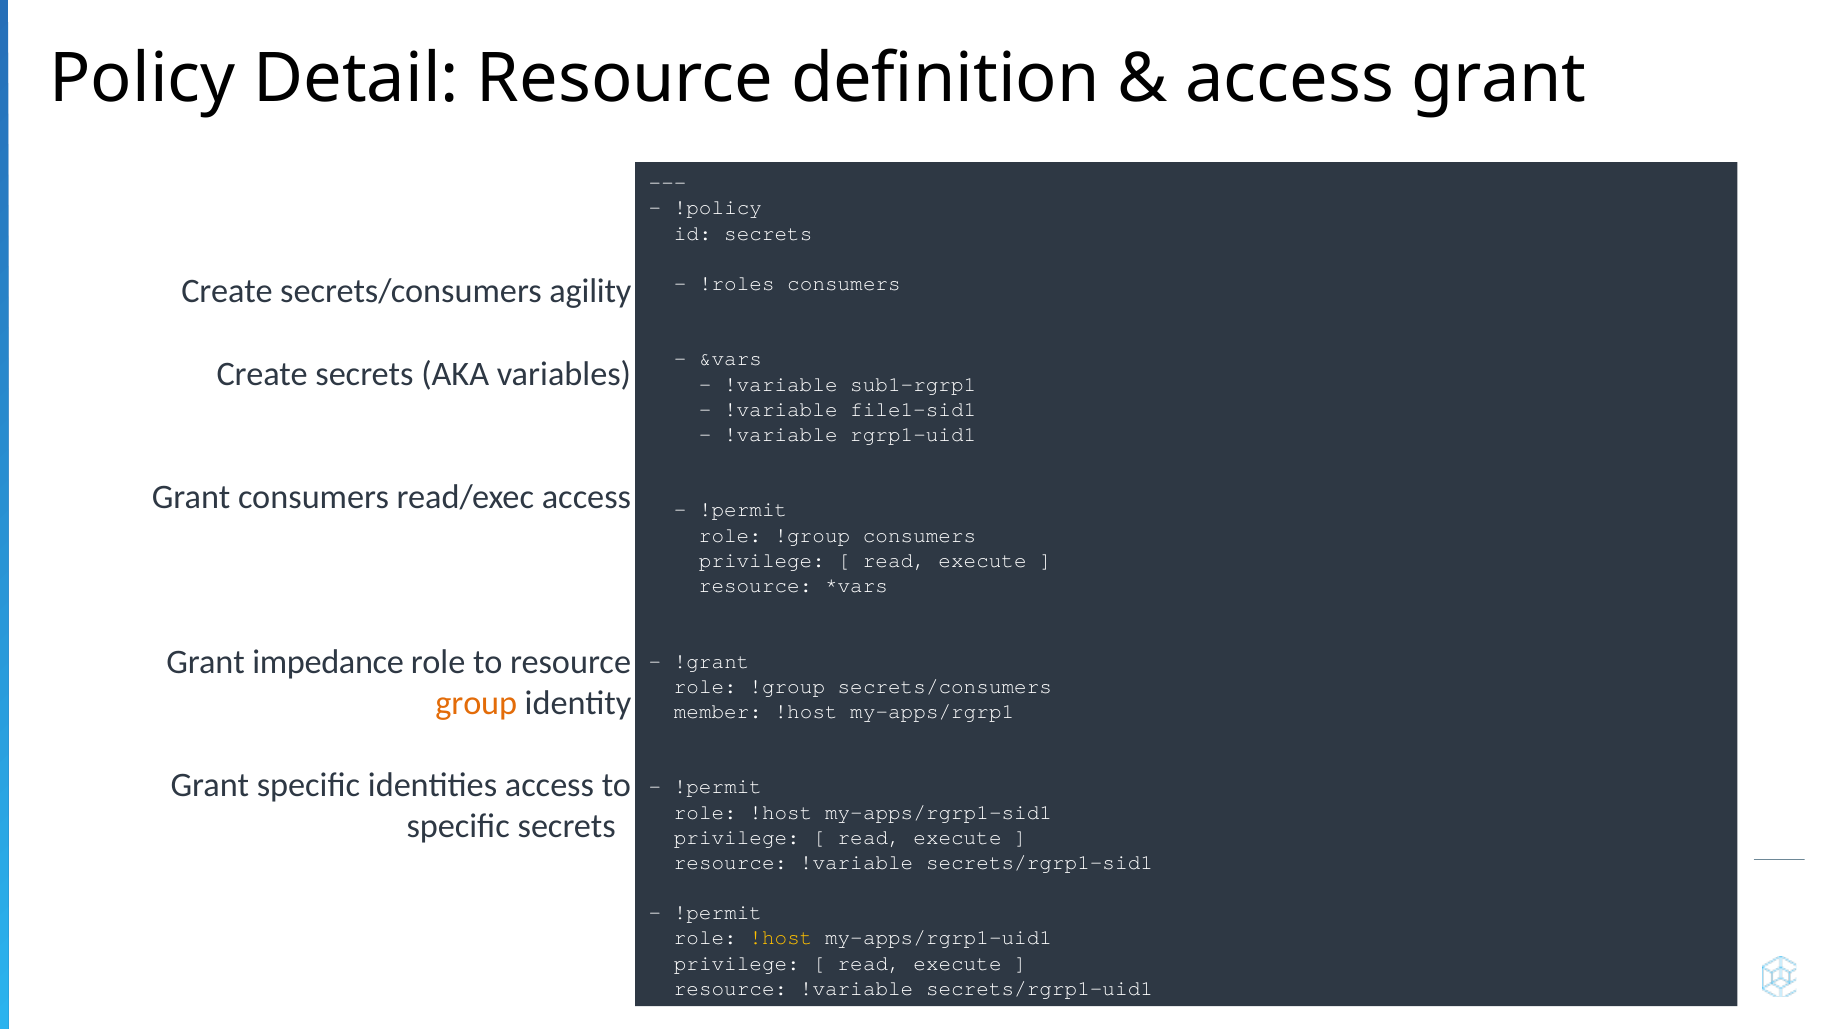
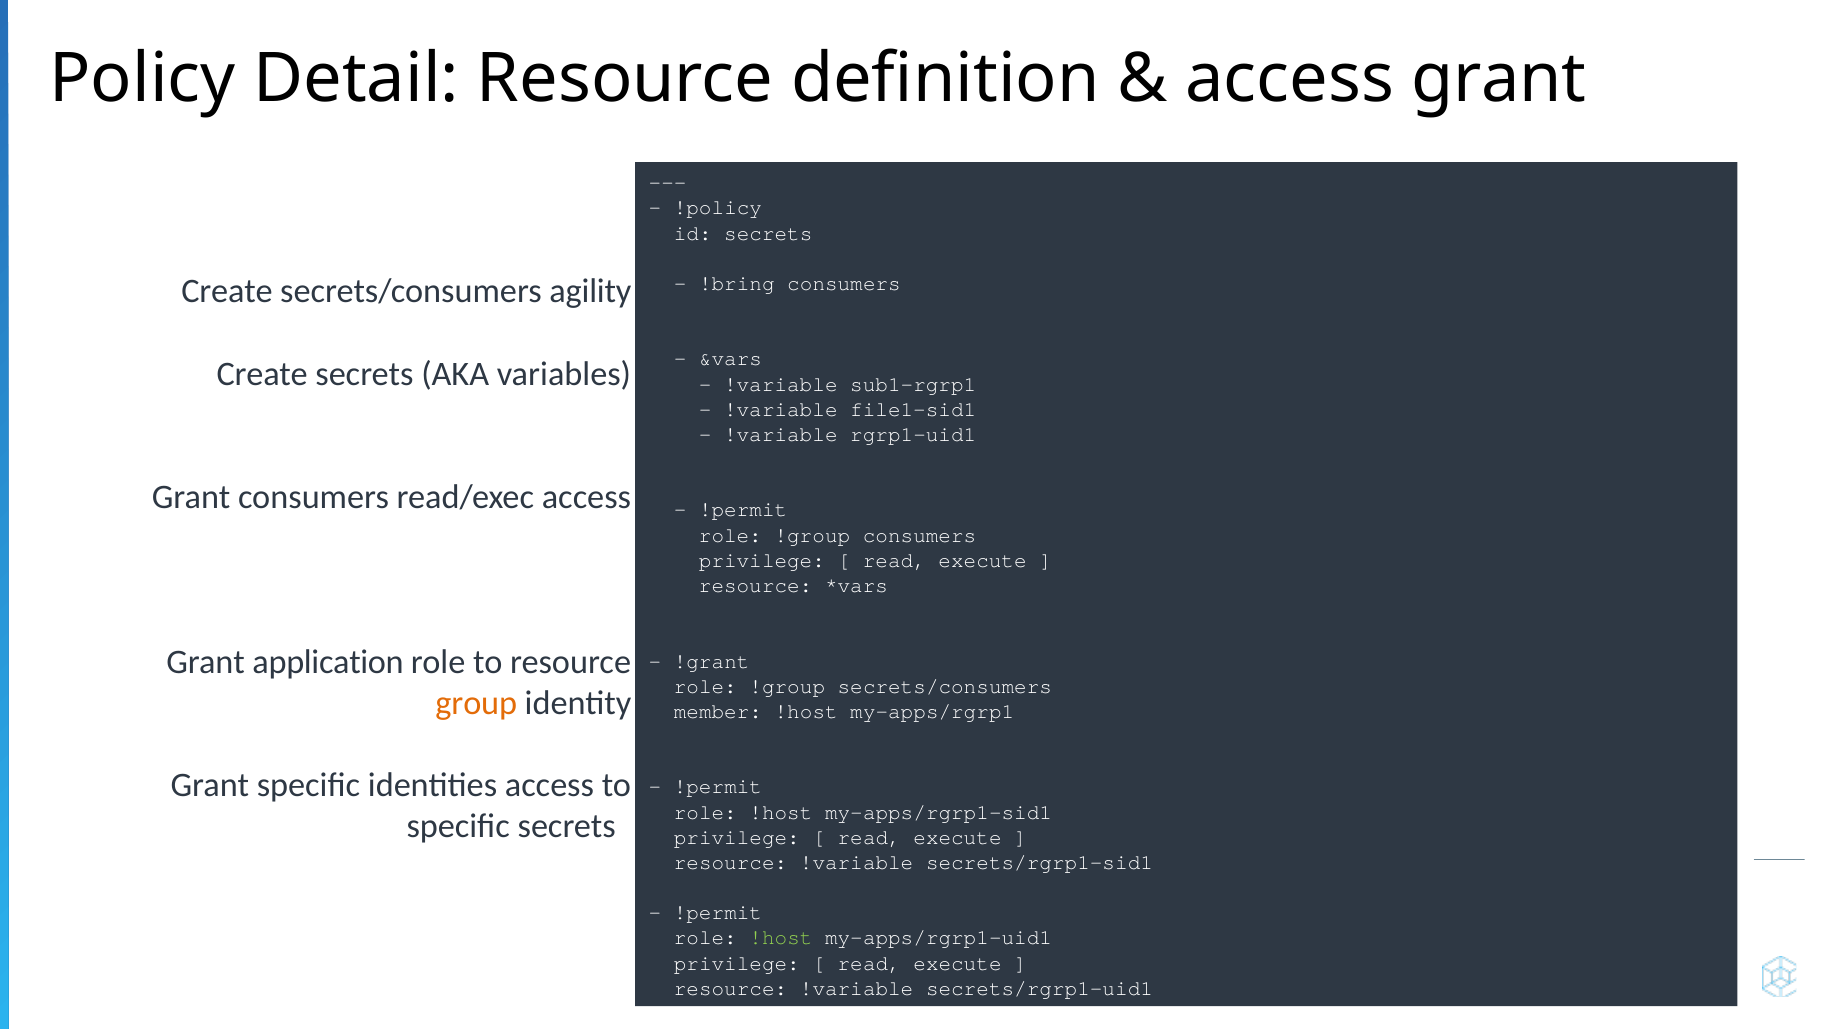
!roles: !roles -> !bring
impedance: impedance -> application
!host at (781, 938) colour: yellow -> light green
